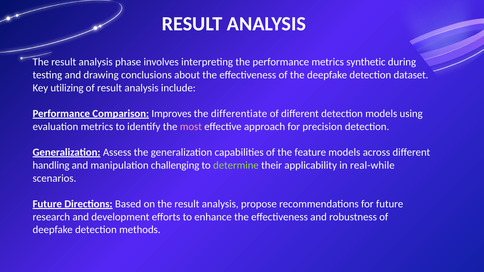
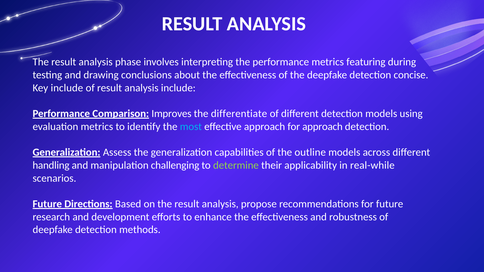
synthetic: synthetic -> featuring
dataset: dataset -> concise
Key utilizing: utilizing -> include
most colour: pink -> light blue
for precision: precision -> approach
feature: feature -> outline
